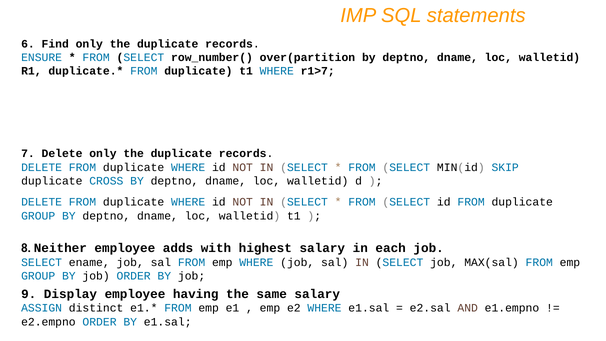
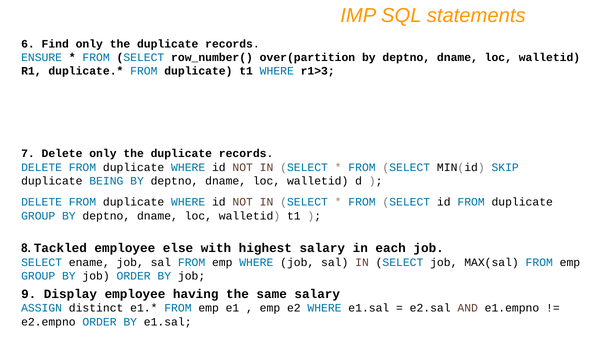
r1>7: r1>7 -> r1>3
CROSS: CROSS -> BEING
Neither: Neither -> Tackled
adds: adds -> else
